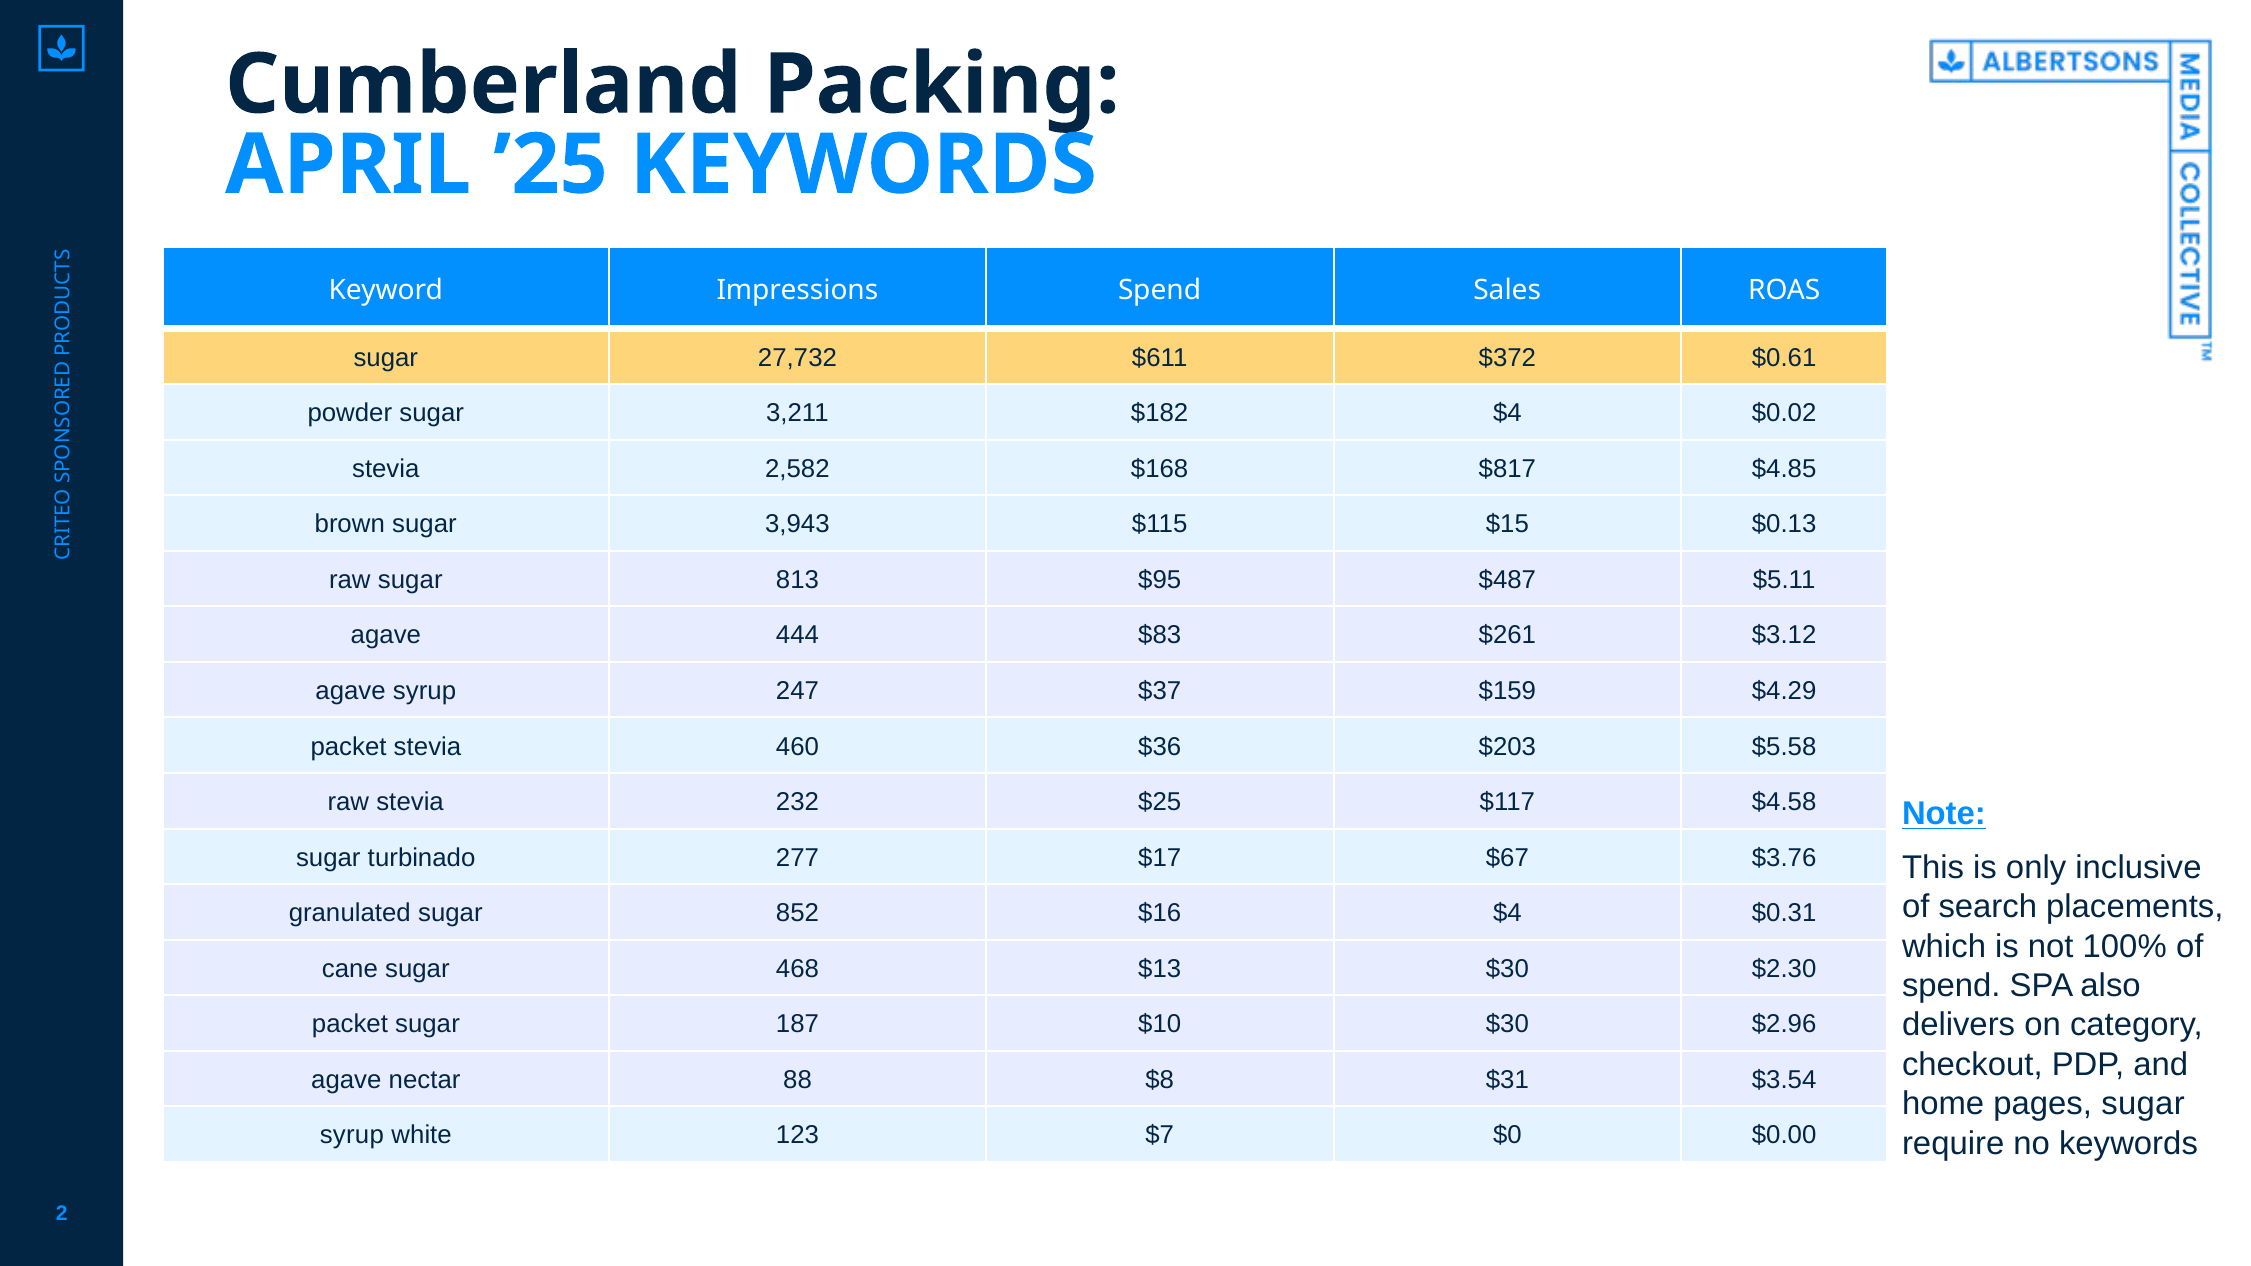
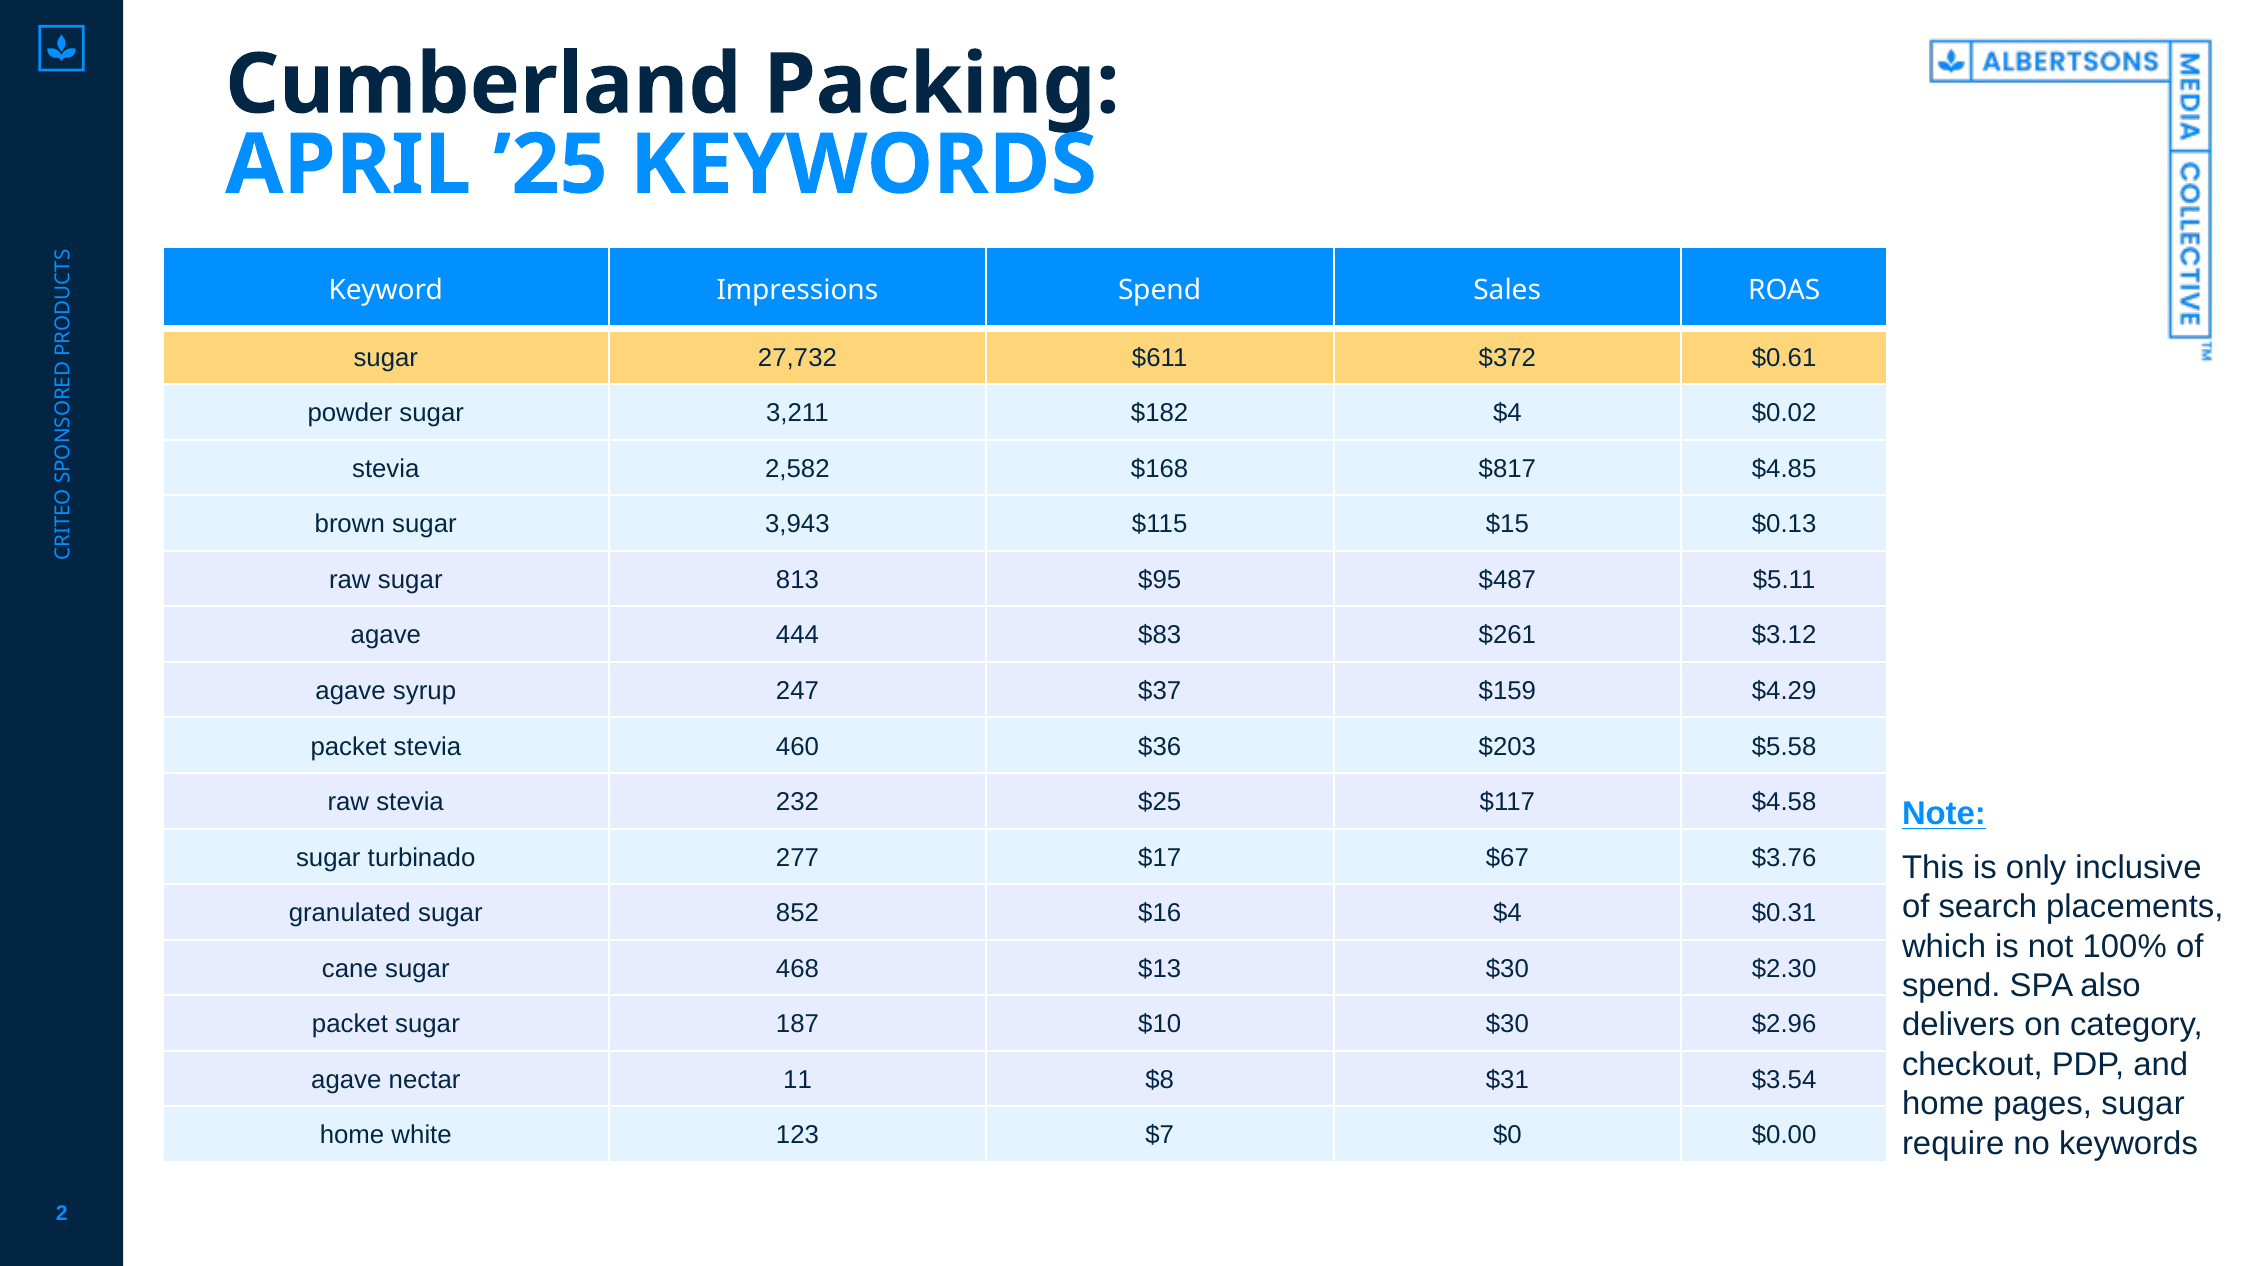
88: 88 -> 11
syrup at (352, 1136): syrup -> home
